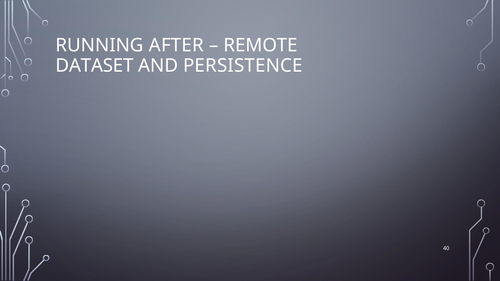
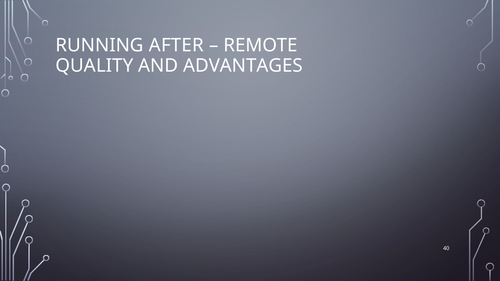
DATASET: DATASET -> QUALITY
PERSISTENCE: PERSISTENCE -> ADVANTAGES
